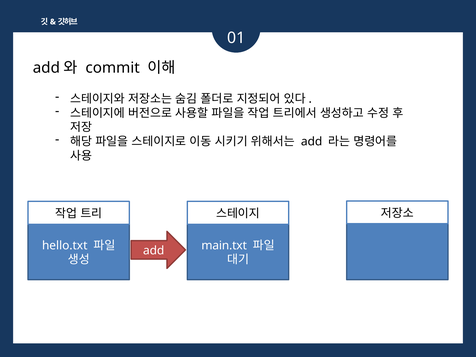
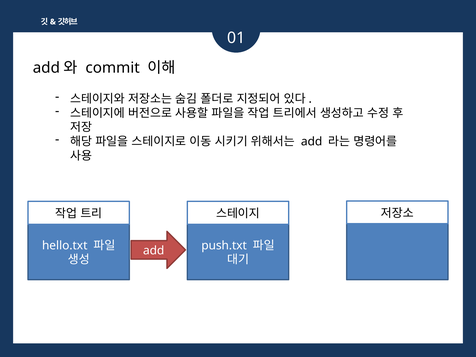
main.txt: main.txt -> push.txt
